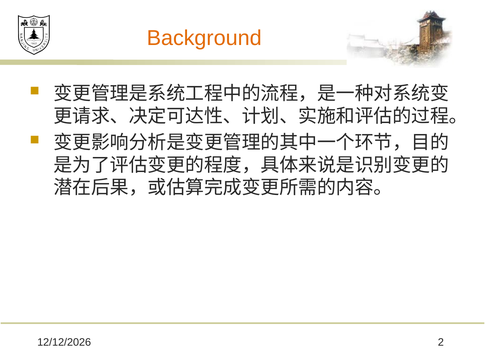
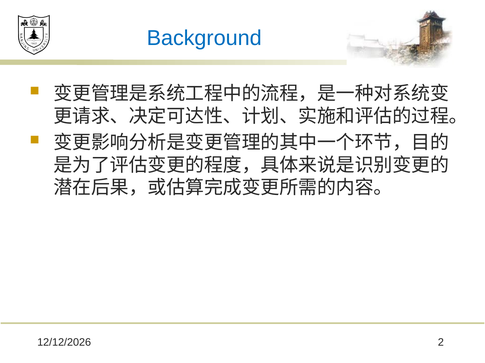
Background colour: orange -> blue
